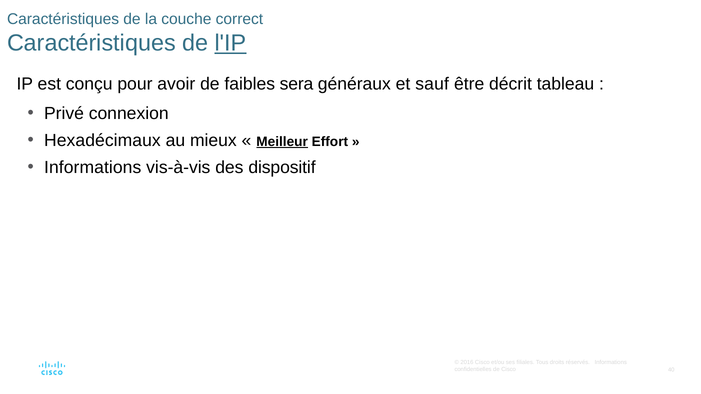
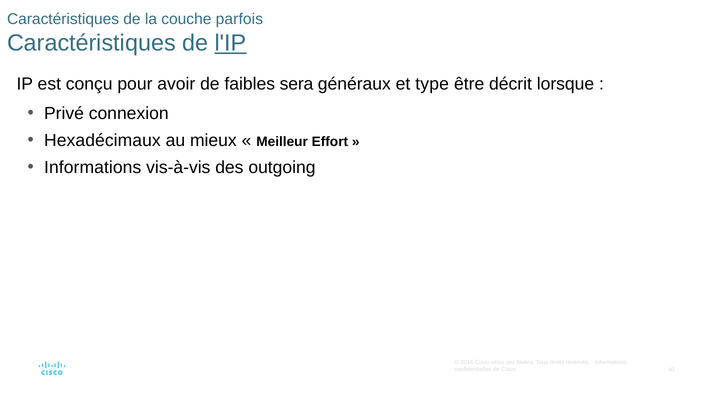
correct: correct -> parfois
sauf: sauf -> type
tableau: tableau -> lorsque
Meilleur underline: present -> none
dispositif: dispositif -> outgoing
